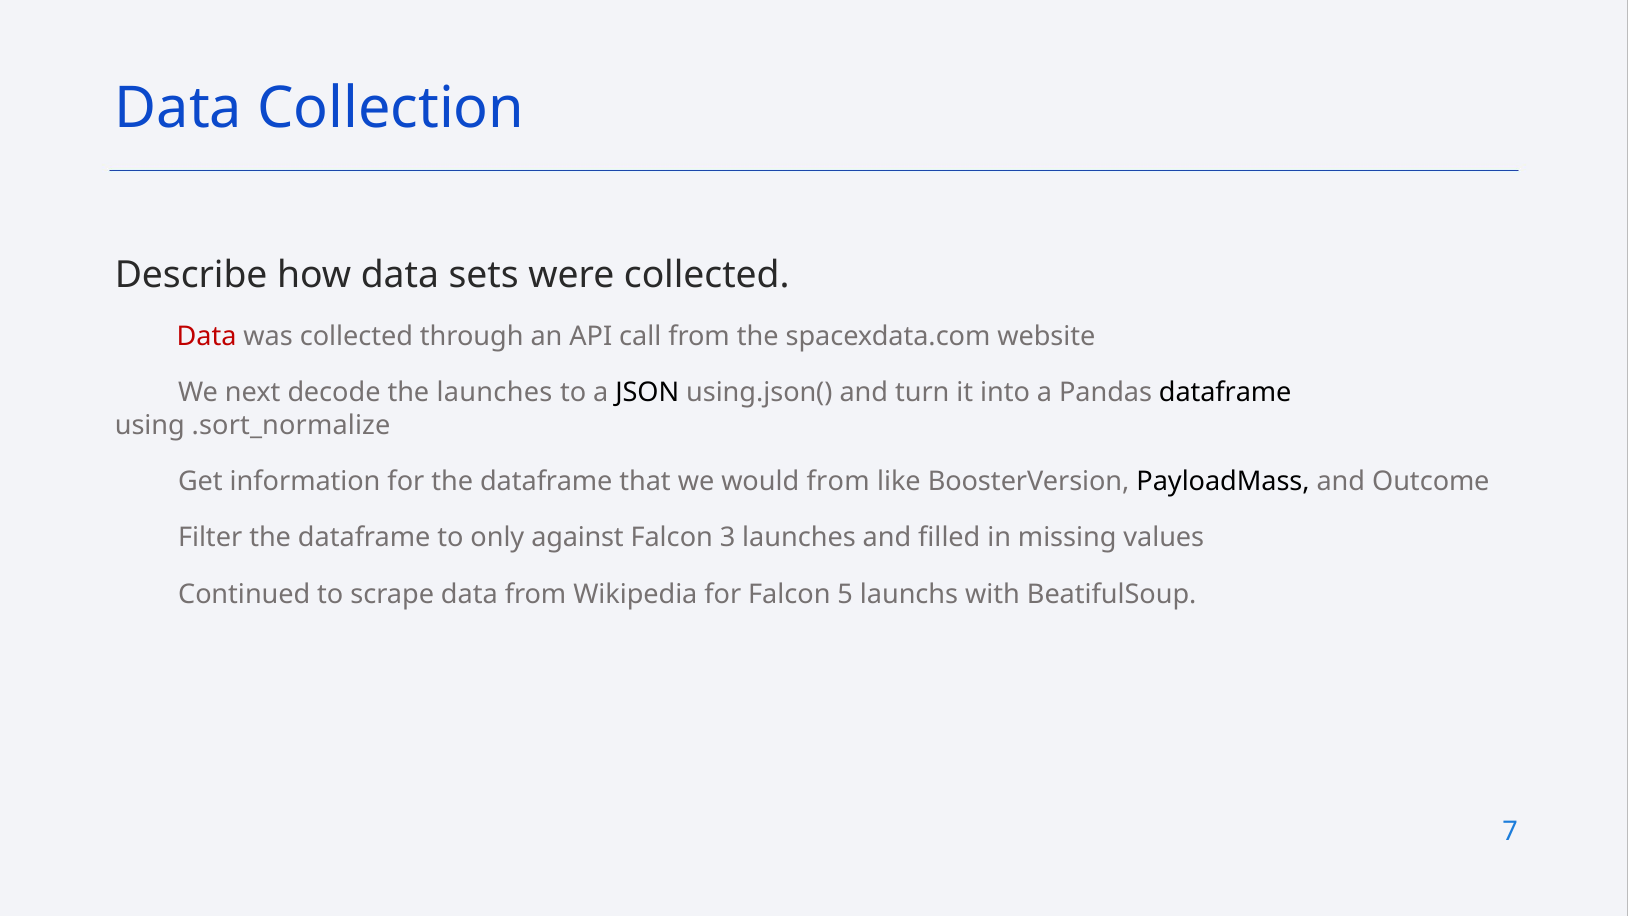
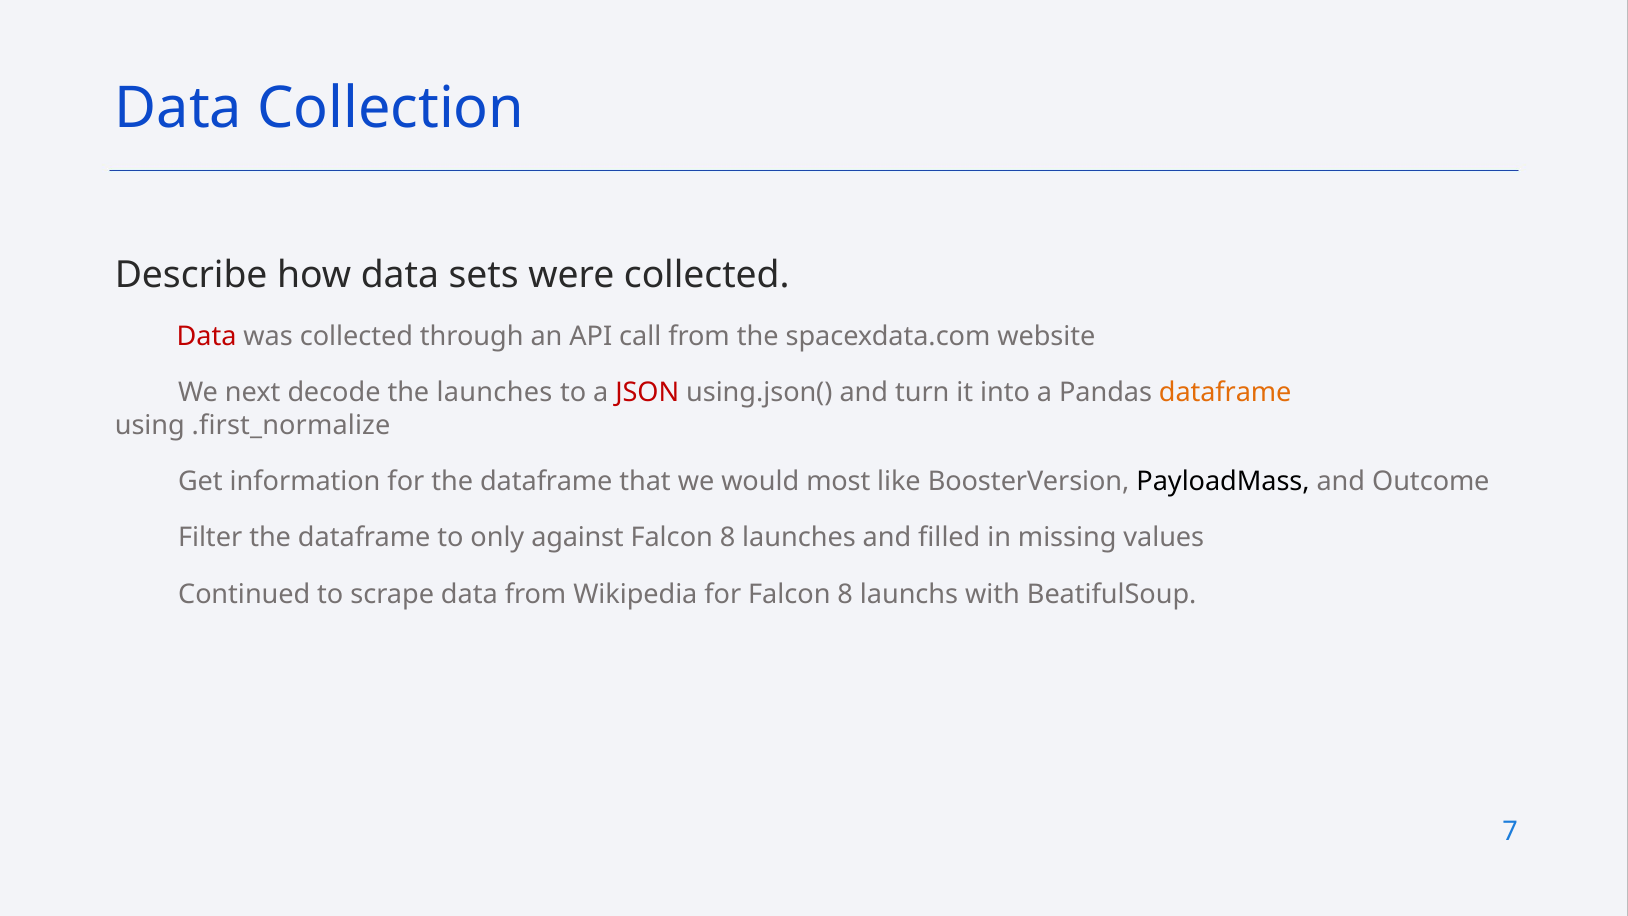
JSON colour: black -> red
dataframe at (1225, 393) colour: black -> orange
.sort_normalize: .sort_normalize -> .first_normalize
would from: from -> most
3 at (728, 538): 3 -> 8
for Falcon 5: 5 -> 8
